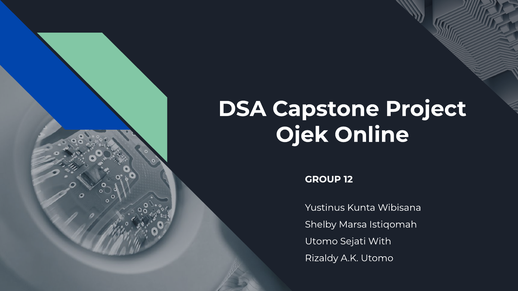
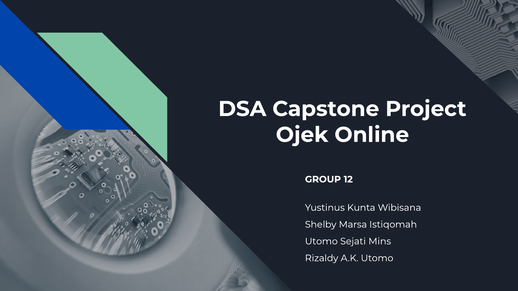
With: With -> Mins
